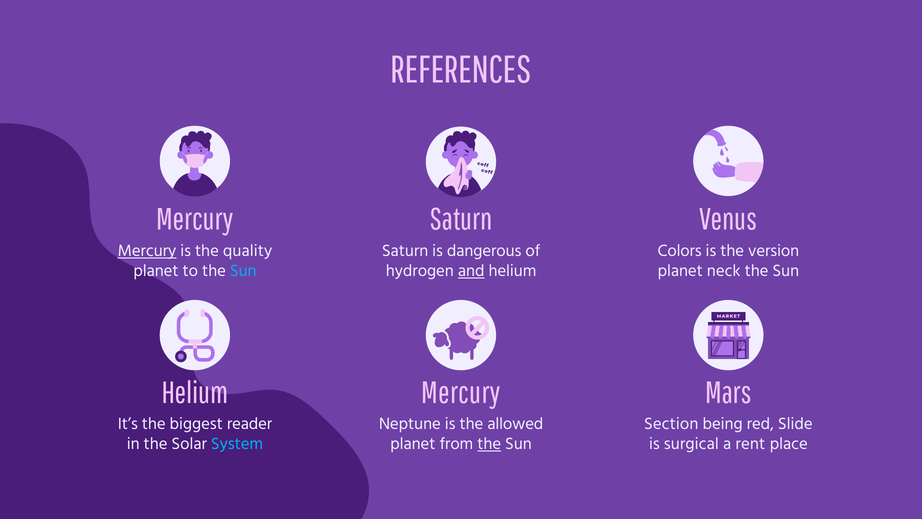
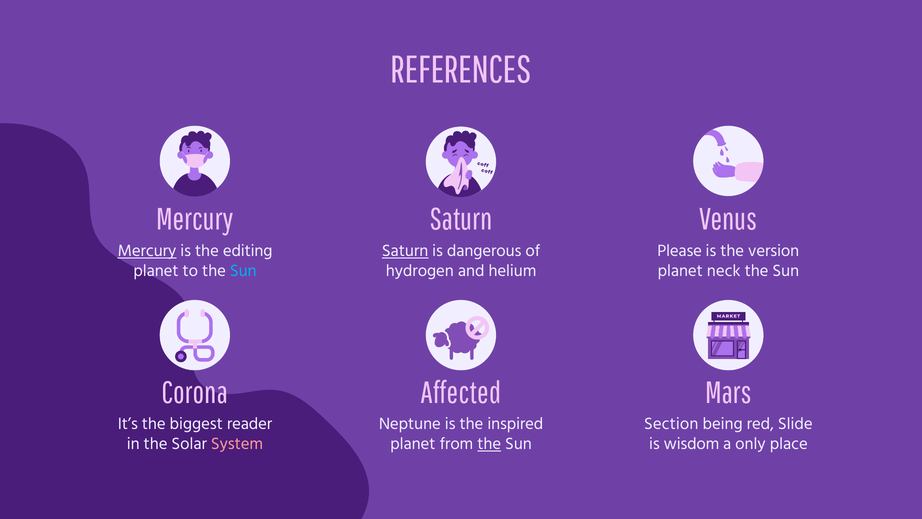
quality: quality -> editing
Saturn at (405, 250) underline: none -> present
Colors: Colors -> Please
and underline: present -> none
Helium at (195, 393): Helium -> Corona
Mercury at (461, 393): Mercury -> Affected
allowed: allowed -> inspired
System colour: light blue -> pink
surgical: surgical -> wisdom
rent: rent -> only
